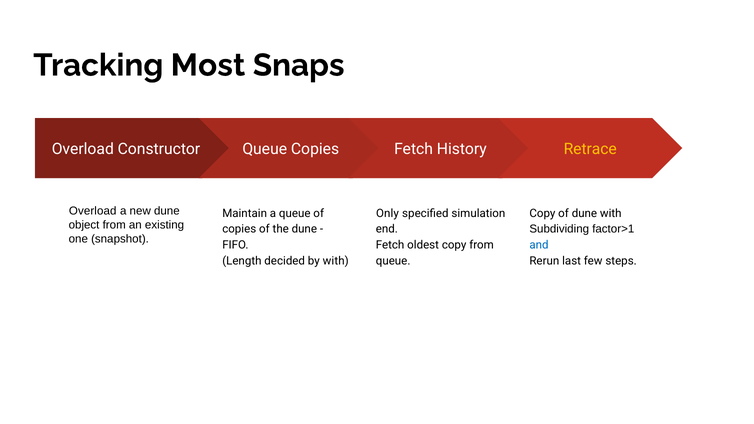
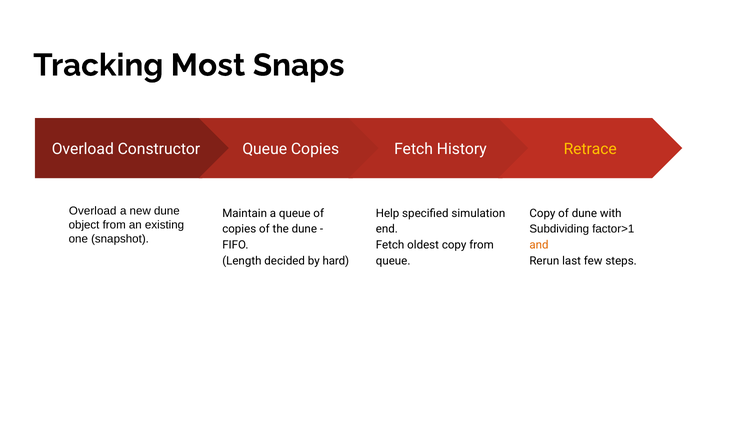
Only: Only -> Help
and colour: blue -> orange
by with: with -> hard
